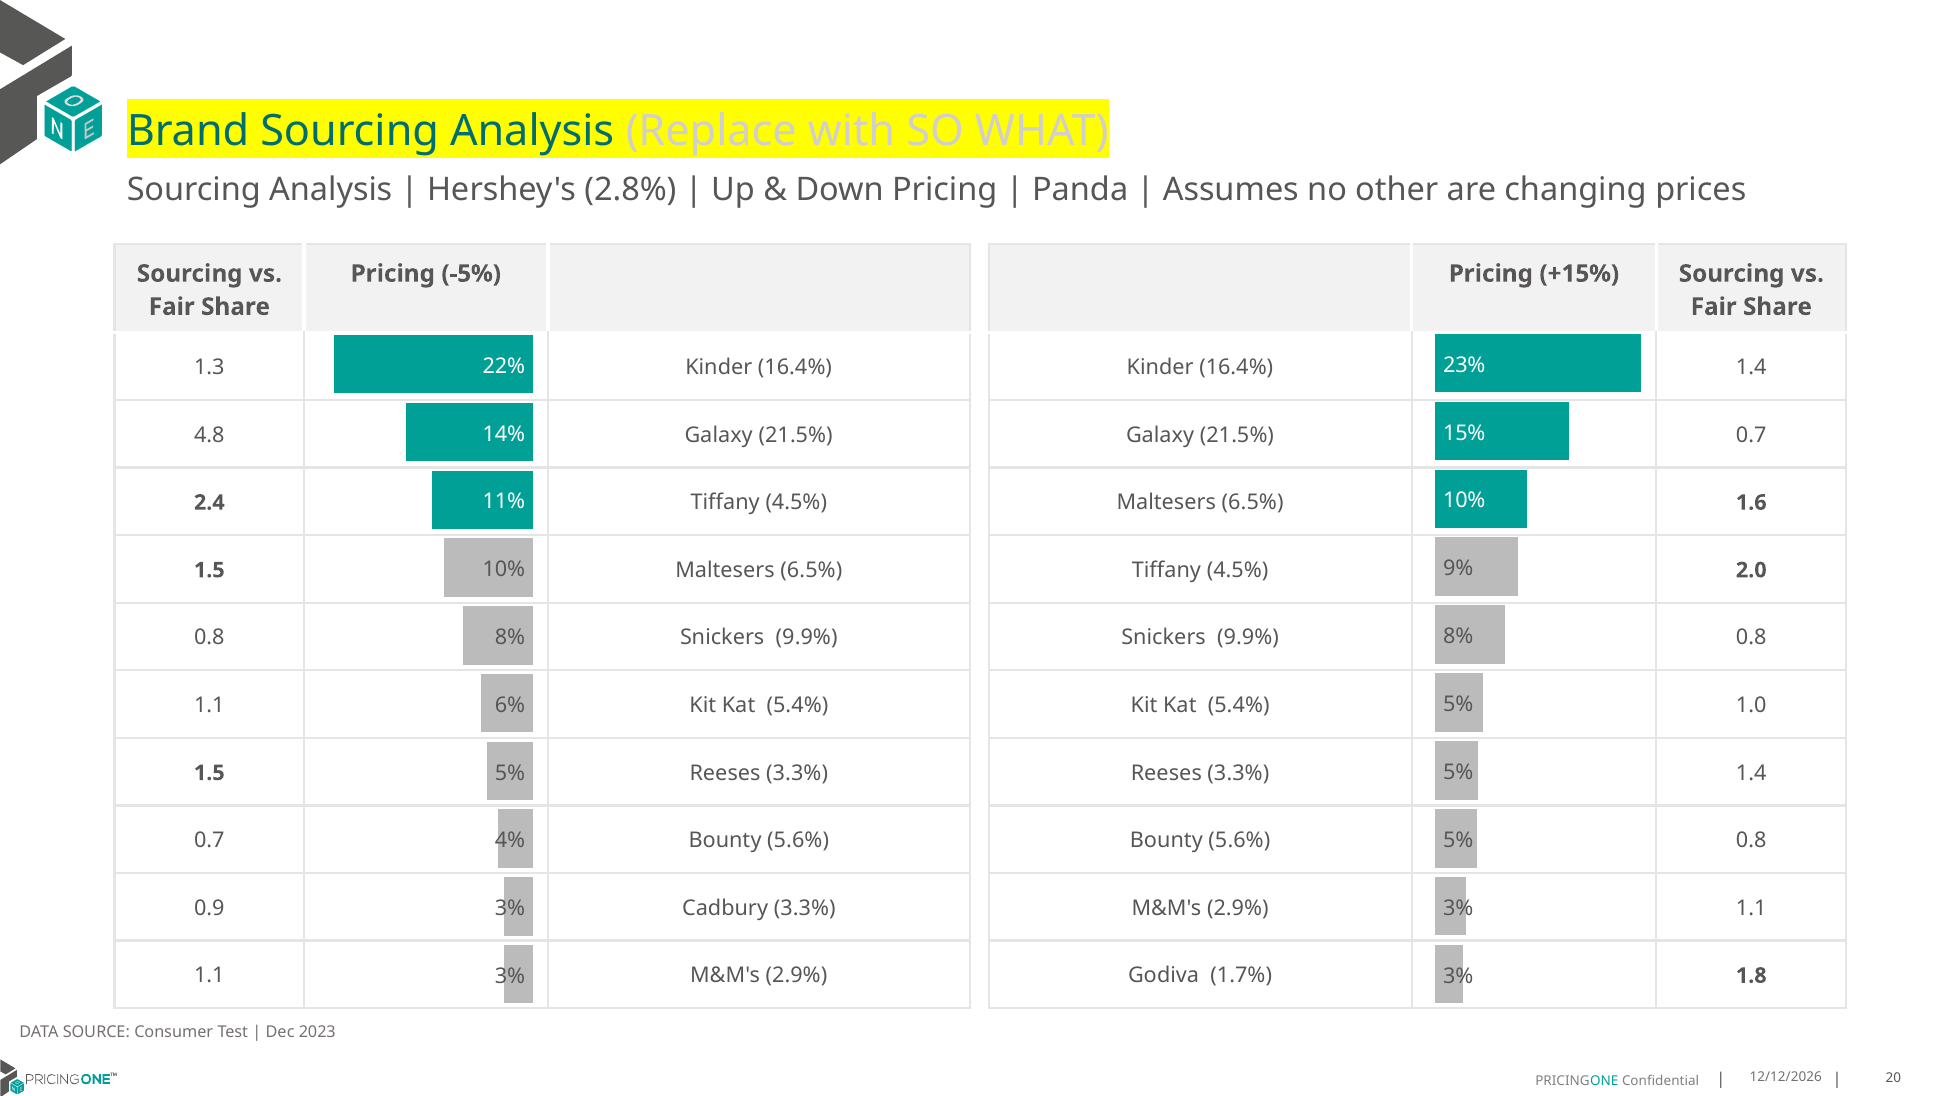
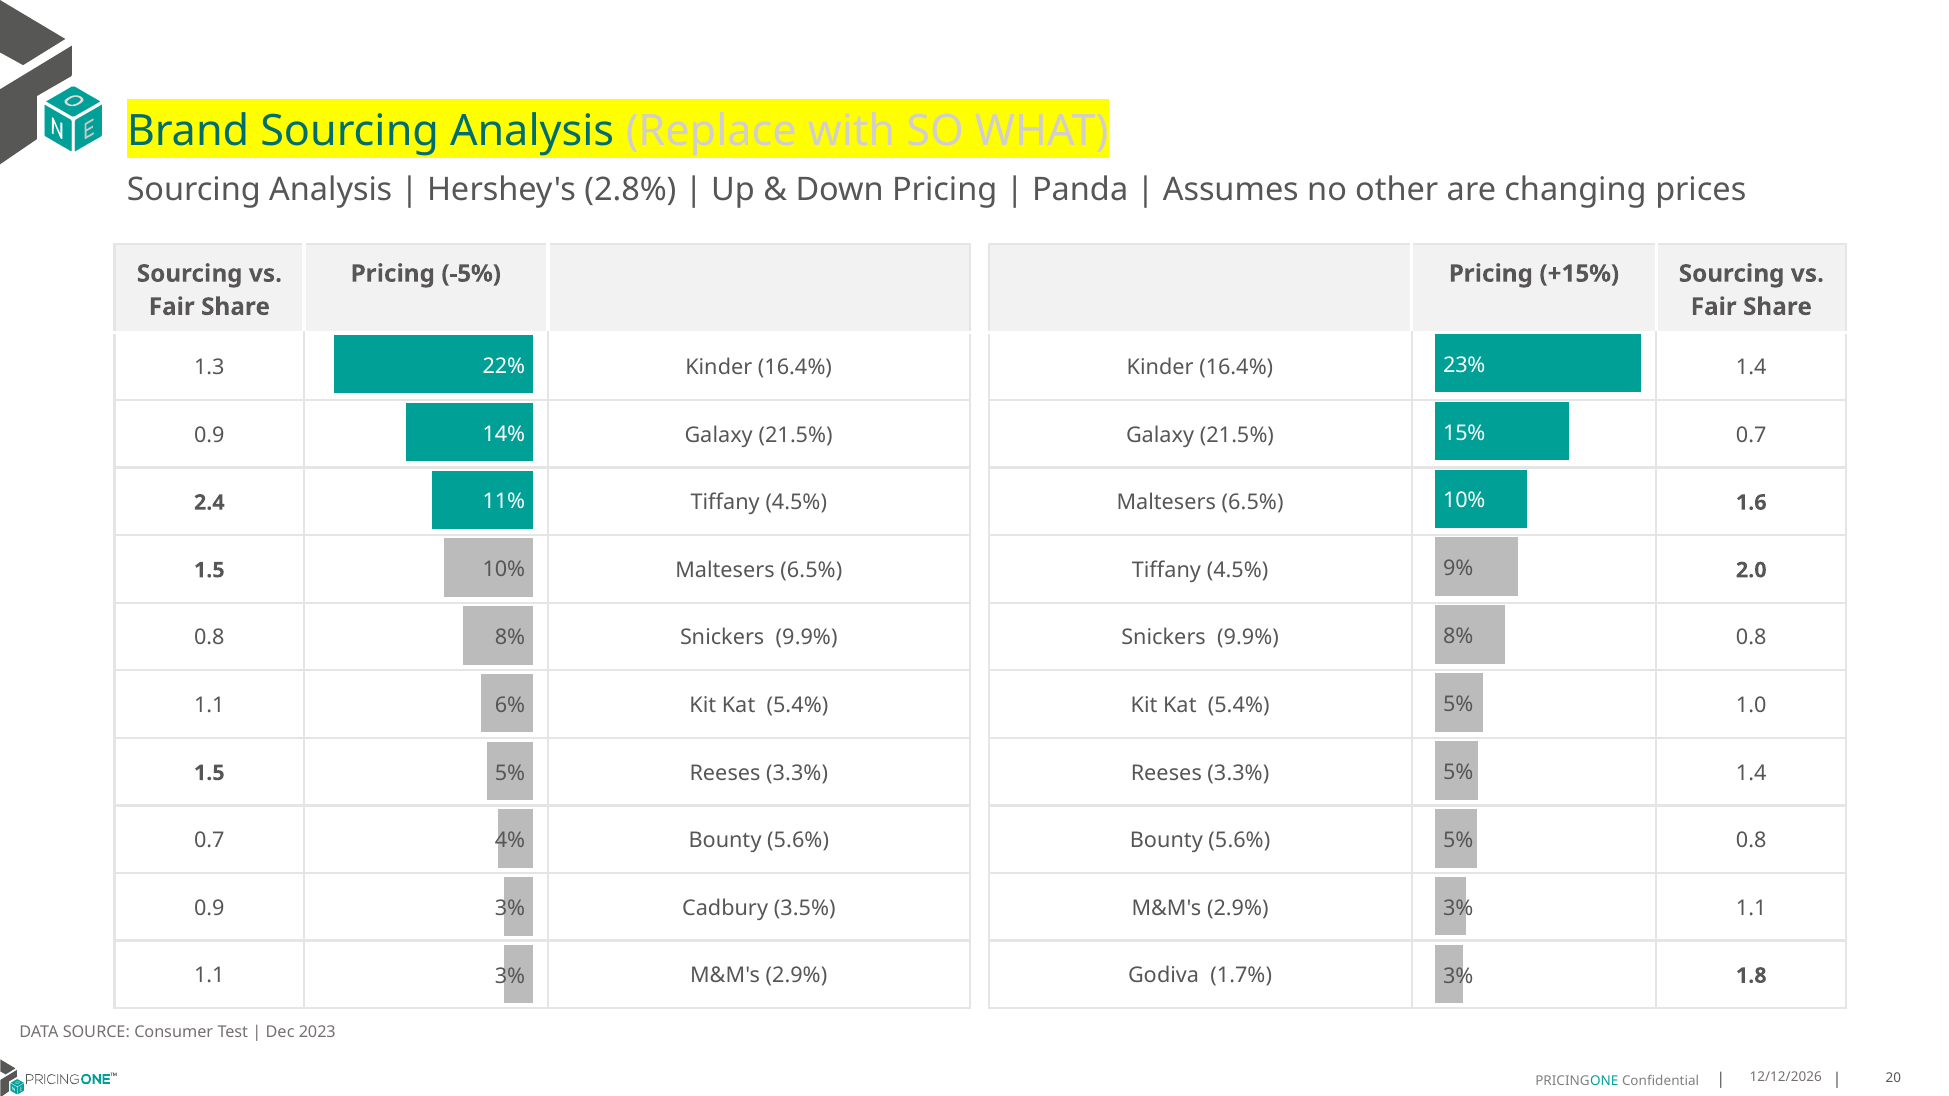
4.8 at (209, 435): 4.8 -> 0.9
Cadbury 3.3%: 3.3% -> 3.5%
